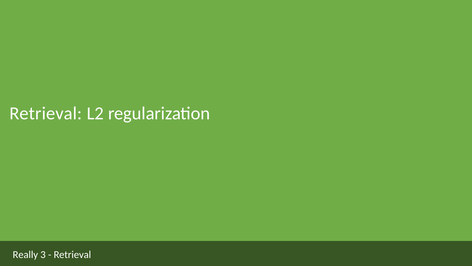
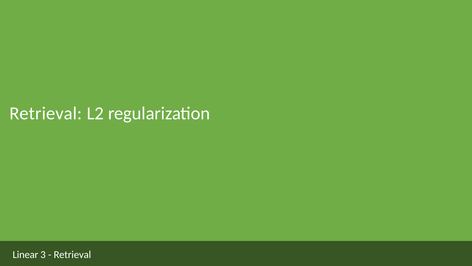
Really: Really -> Linear
